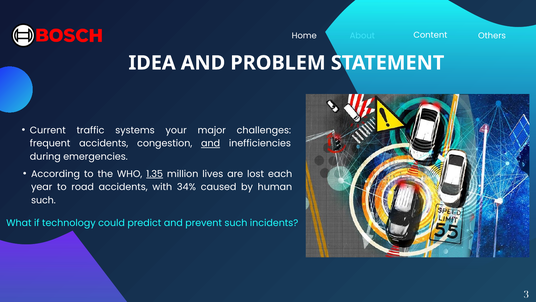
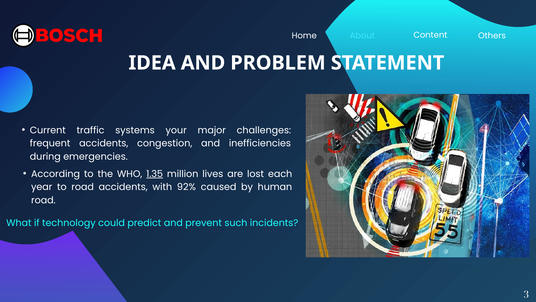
and at (211, 143) underline: present -> none
34%: 34% -> 92%
such at (43, 200): such -> road
